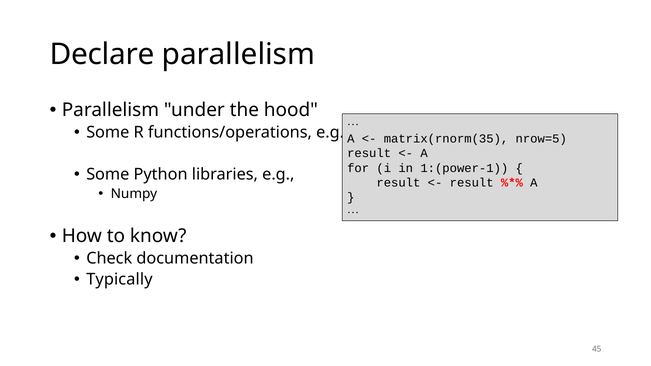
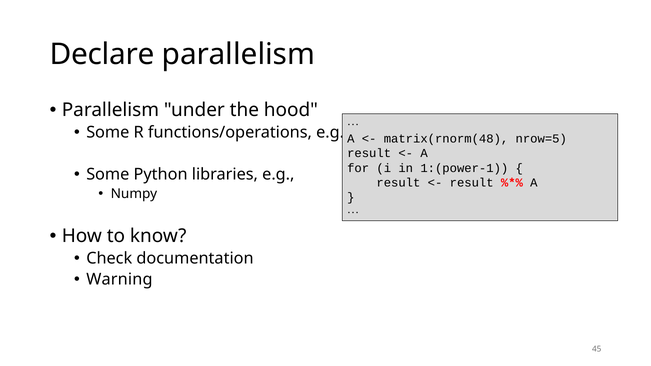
matrix(rnorm(35: matrix(rnorm(35 -> matrix(rnorm(48
Typically: Typically -> Warning
